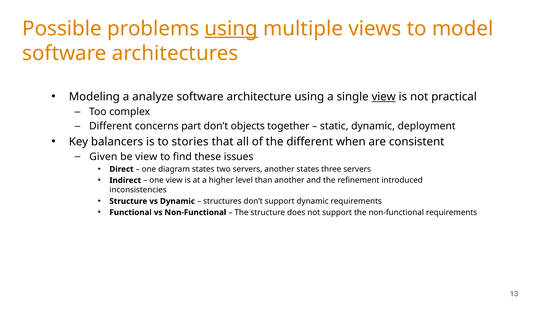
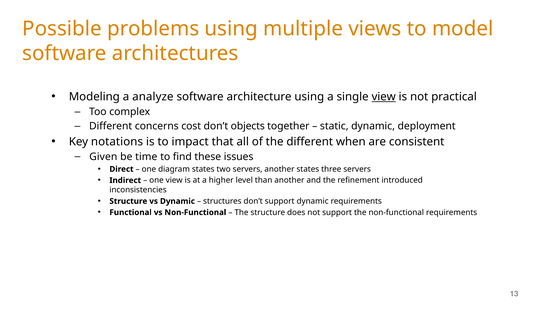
using at (231, 29) underline: present -> none
part: part -> cost
balancers: balancers -> notations
stories: stories -> impact
be view: view -> time
